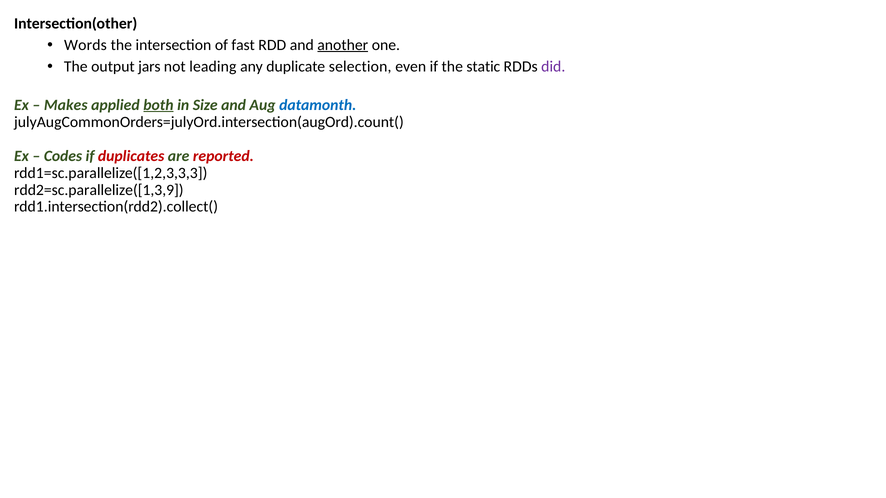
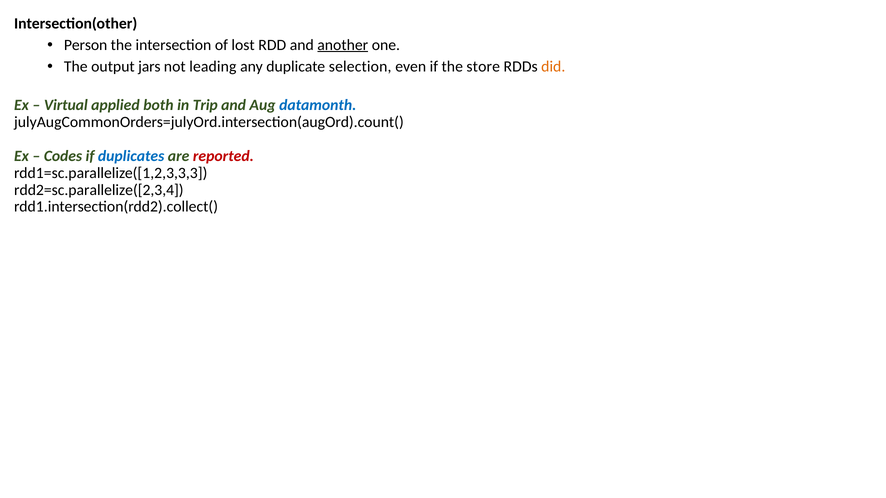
Words: Words -> Person
fast: fast -> lost
static: static -> store
did colour: purple -> orange
Makes: Makes -> Virtual
both underline: present -> none
Size: Size -> Trip
duplicates colour: red -> blue
rdd2=sc.parallelize([1,3,9: rdd2=sc.parallelize([1,3,9 -> rdd2=sc.parallelize([2,3,4
